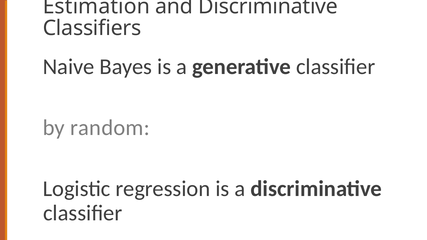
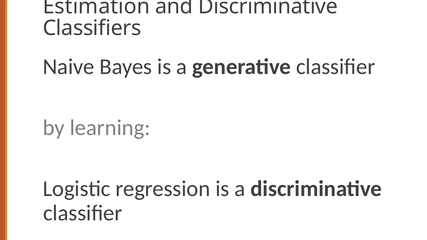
random: random -> learning
